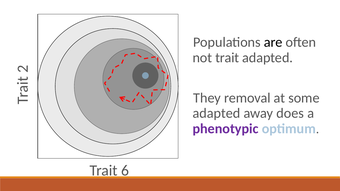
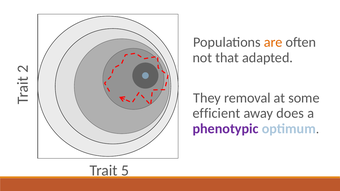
are colour: black -> orange
not trait: trait -> that
adapted at (216, 113): adapted -> efficient
6: 6 -> 5
